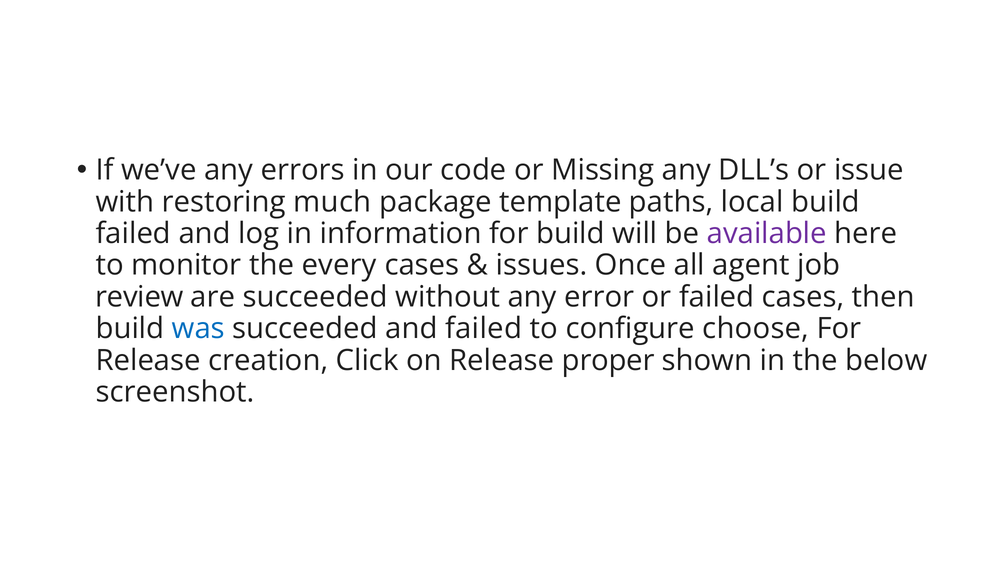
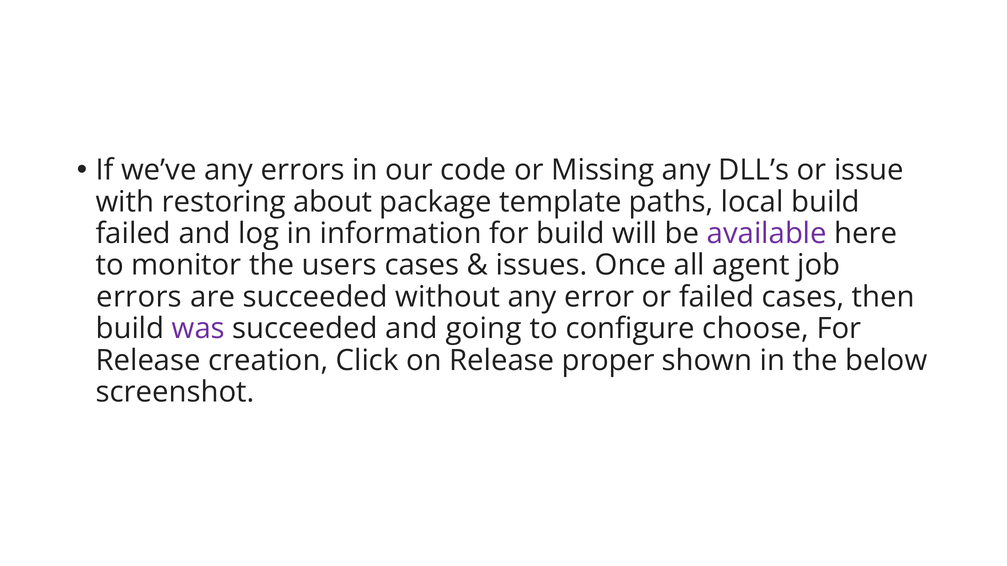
much: much -> about
every: every -> users
review at (139, 297): review -> errors
was colour: blue -> purple
and failed: failed -> going
